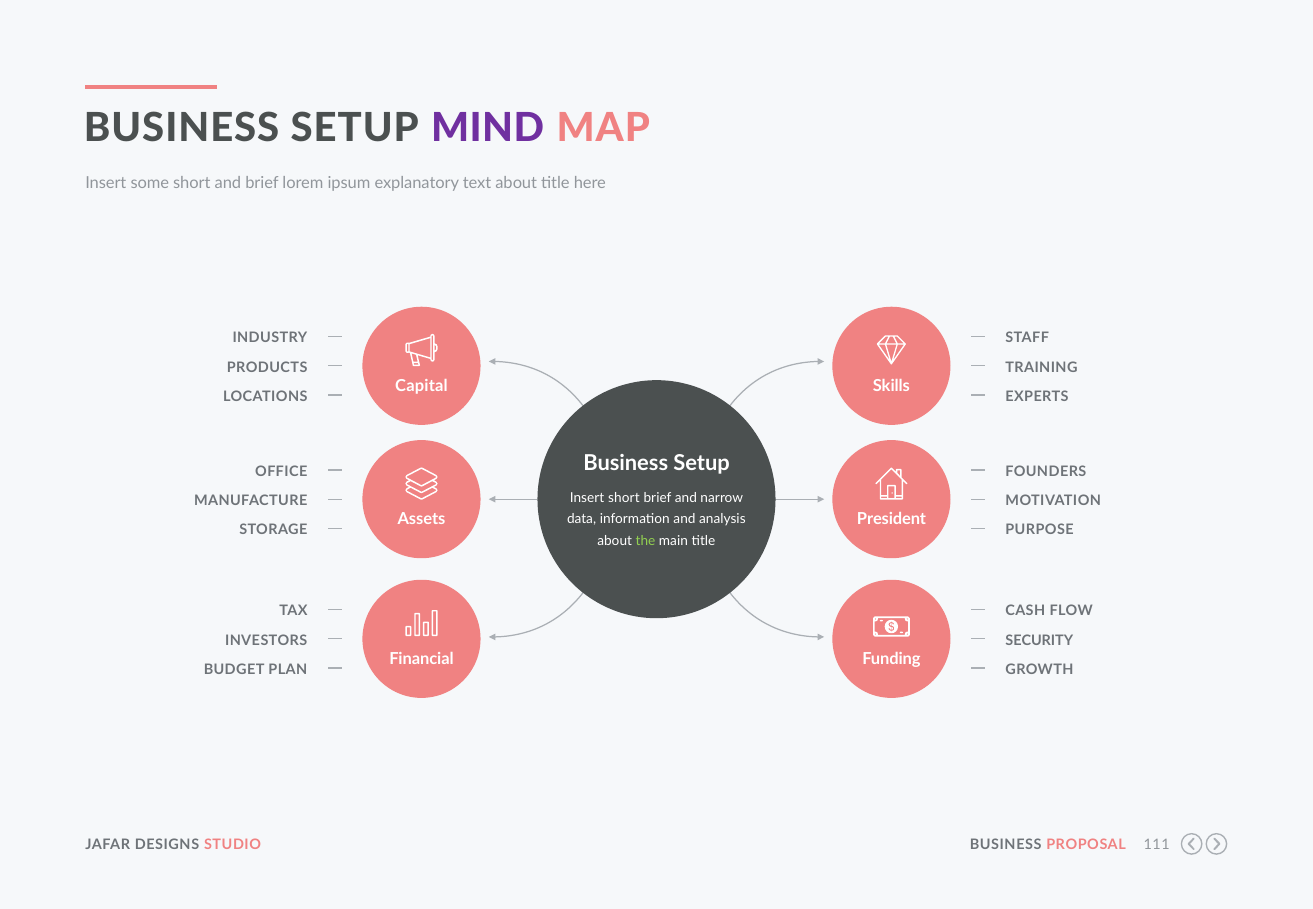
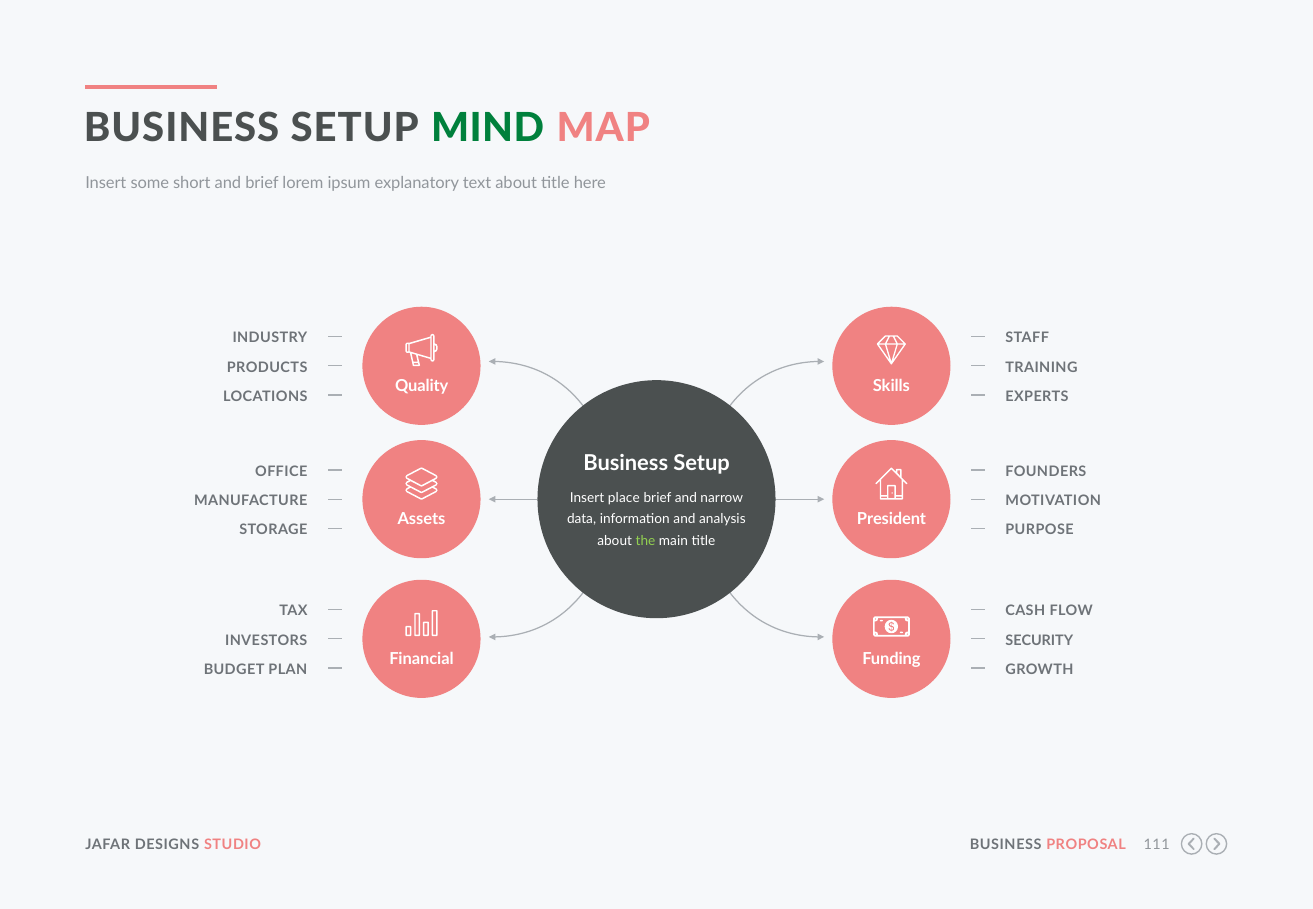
MIND colour: purple -> green
Capital: Capital -> Quality
Insert short: short -> place
